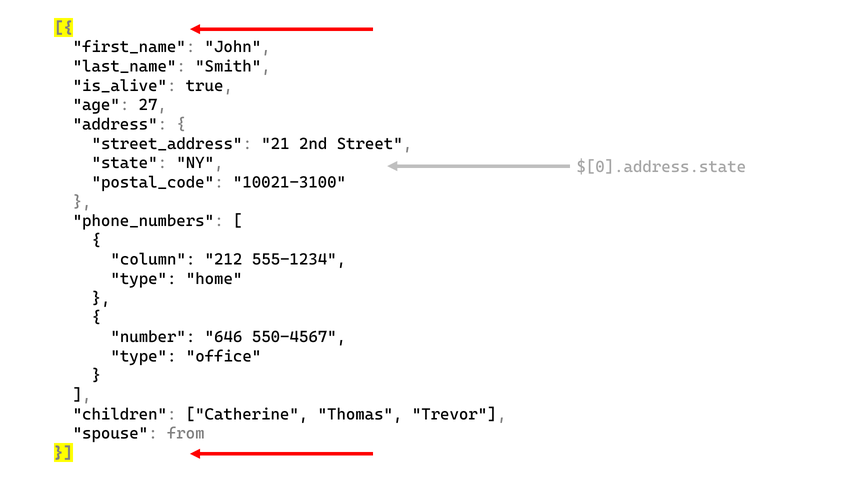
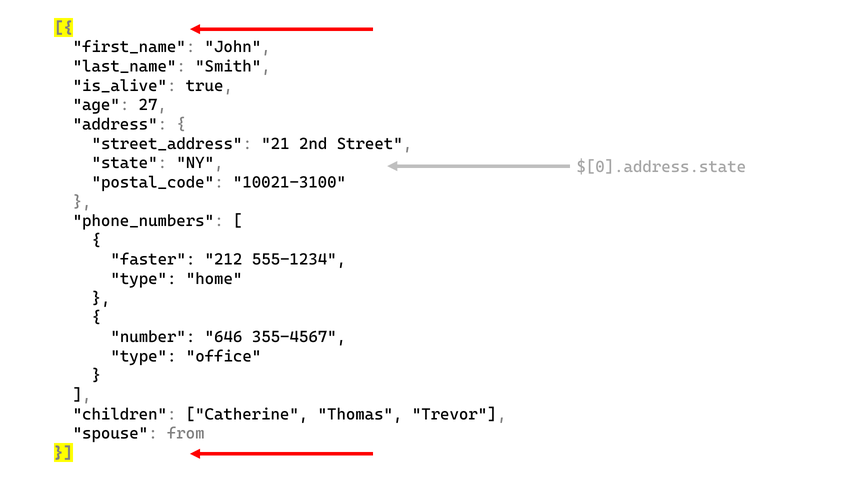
column: column -> faster
550-4567: 550-4567 -> 355-4567
